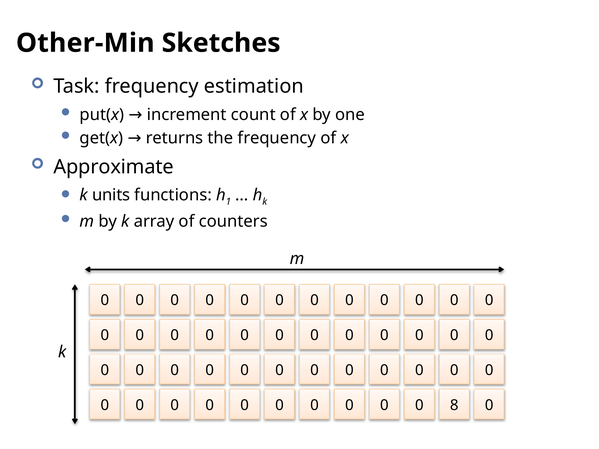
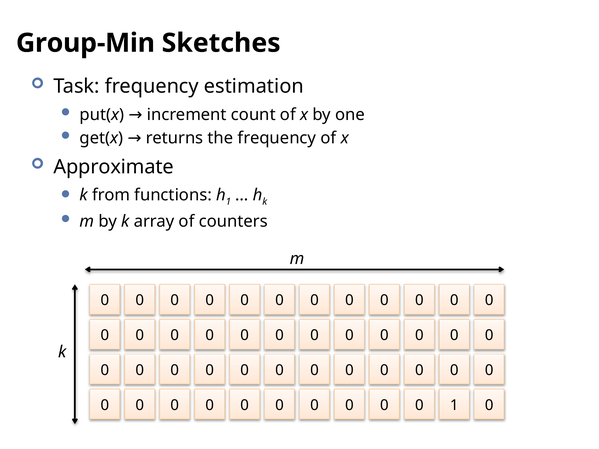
Other-Min: Other-Min -> Group-Min
units: units -> from
0 8: 8 -> 1
